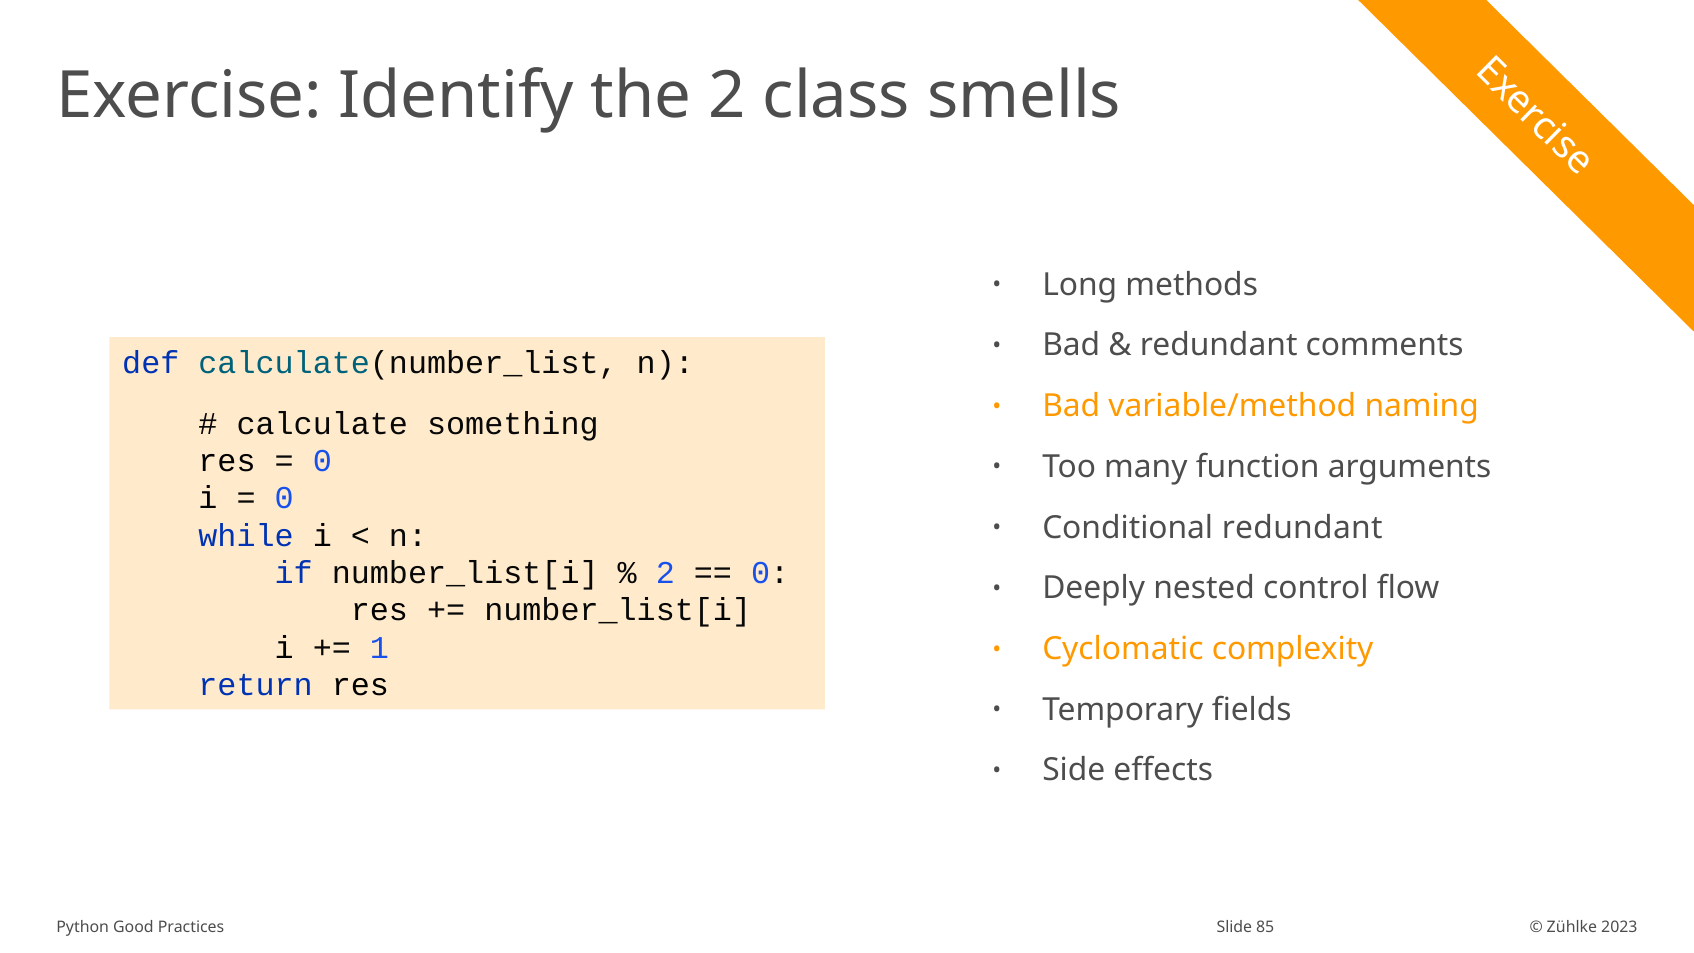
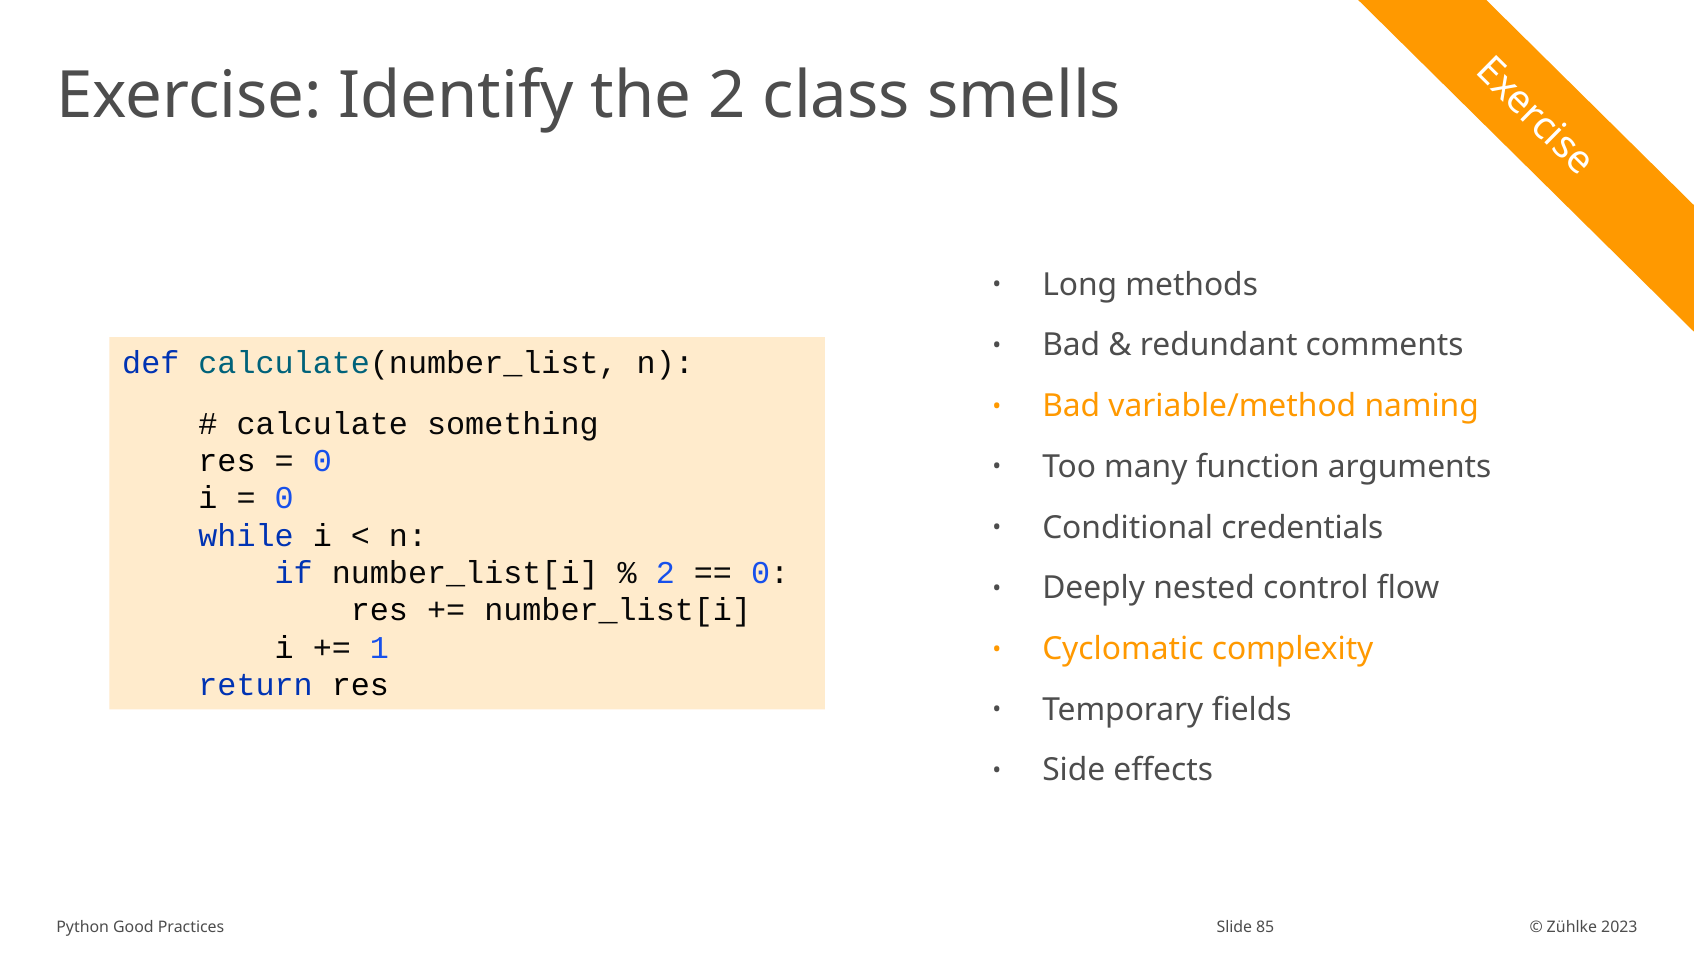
Conditional redundant: redundant -> credentials
